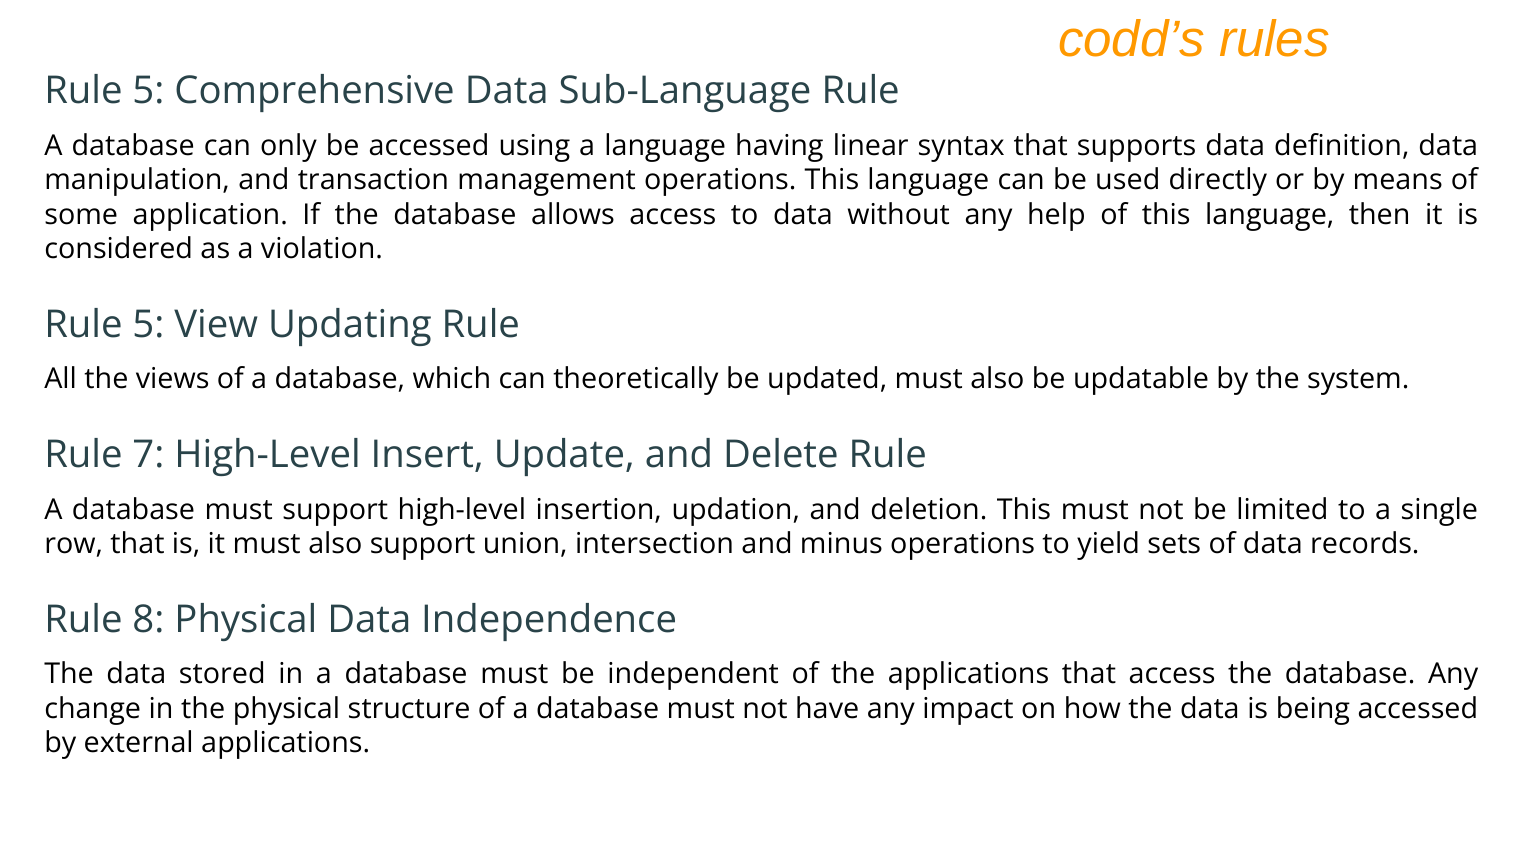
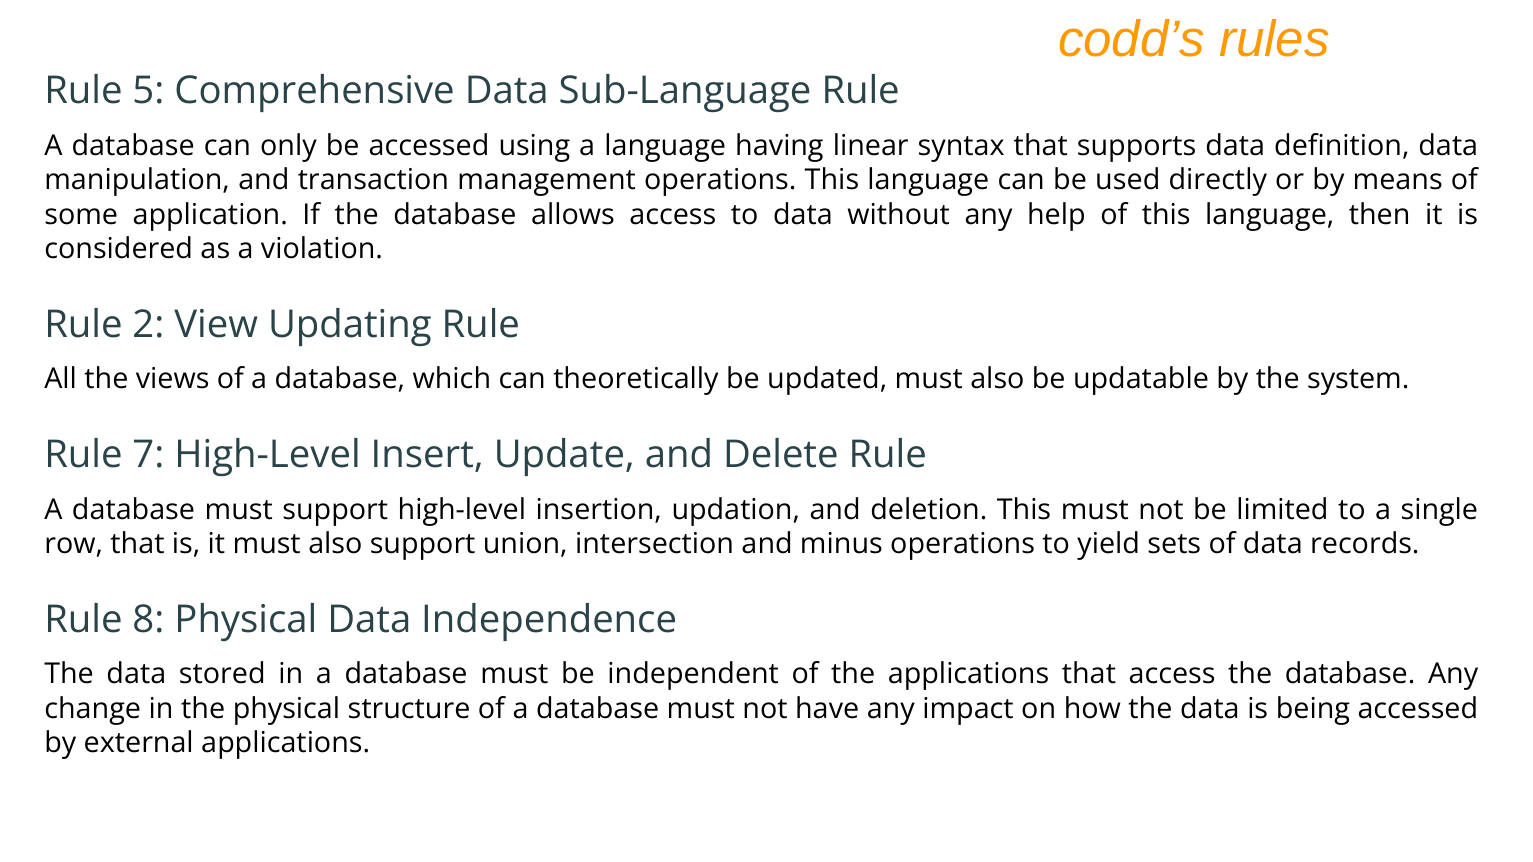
5 at (148, 325): 5 -> 2
